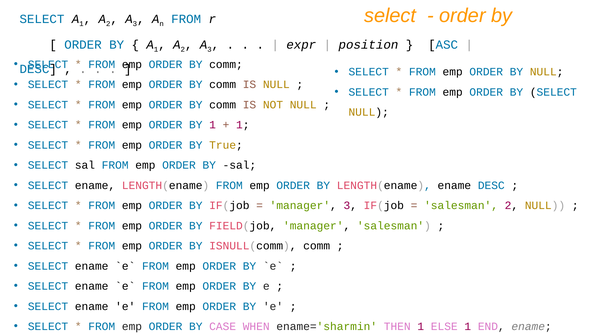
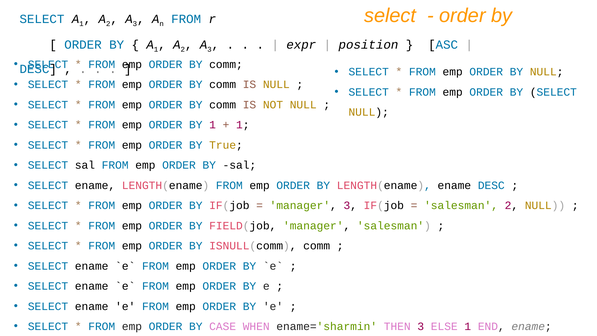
THEN 1: 1 -> 3
